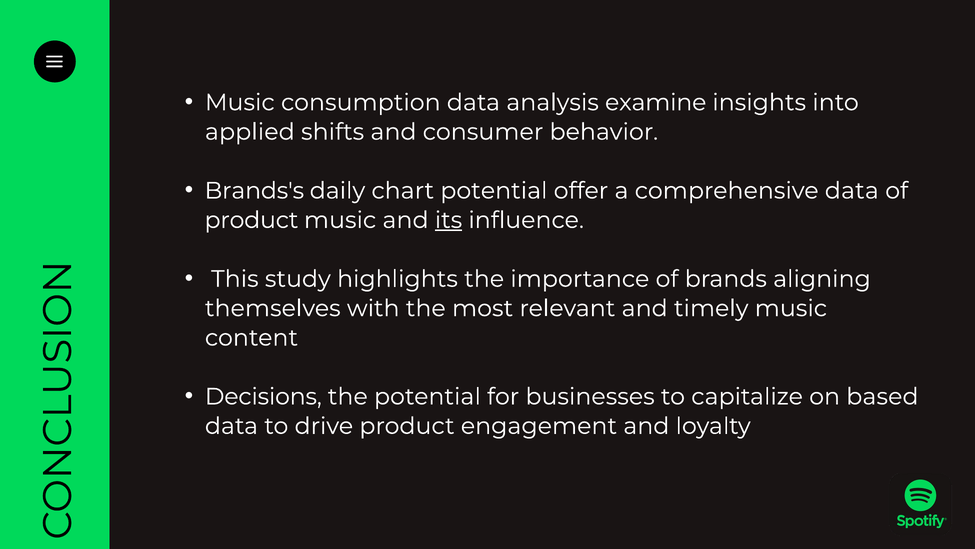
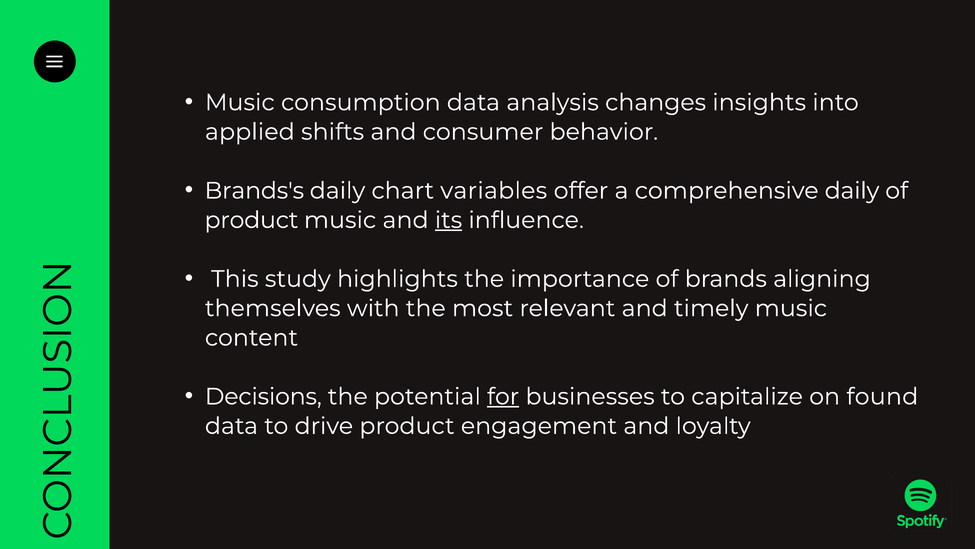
examine: examine -> changes
chart potential: potential -> variables
comprehensive data: data -> daily
for underline: none -> present
based: based -> found
